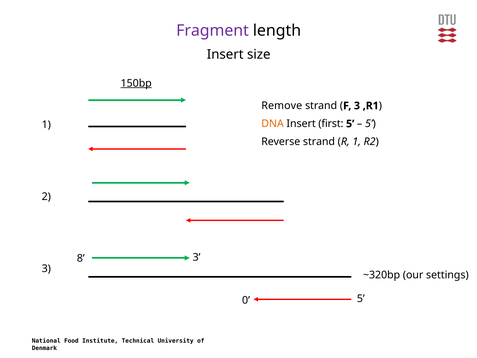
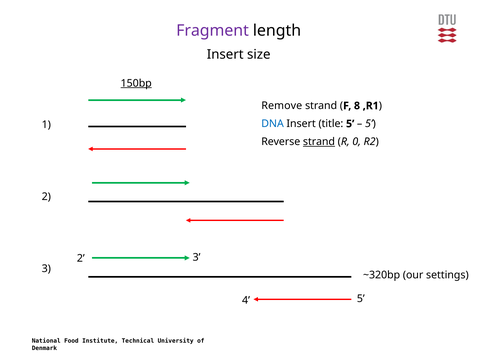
F 3: 3 -> 8
DNA colour: orange -> blue
first: first -> title
strand at (319, 142) underline: none -> present
R 1: 1 -> 0
8 at (81, 258): 8 -> 2
0: 0 -> 4
